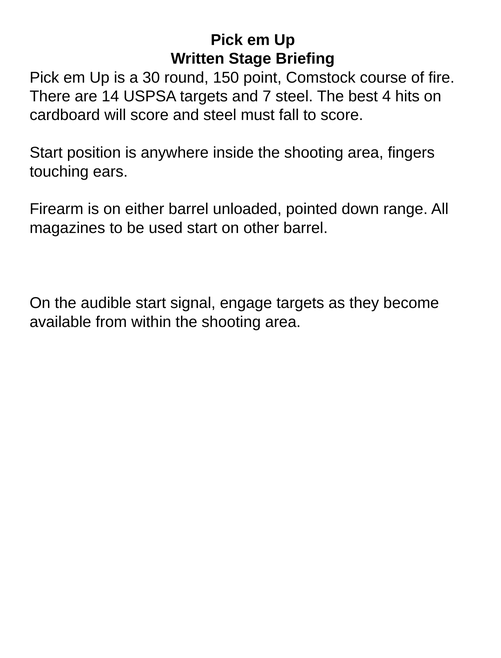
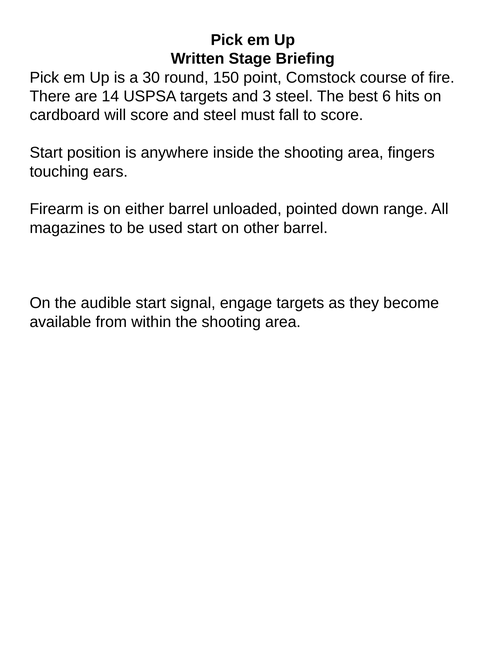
7: 7 -> 3
4: 4 -> 6
